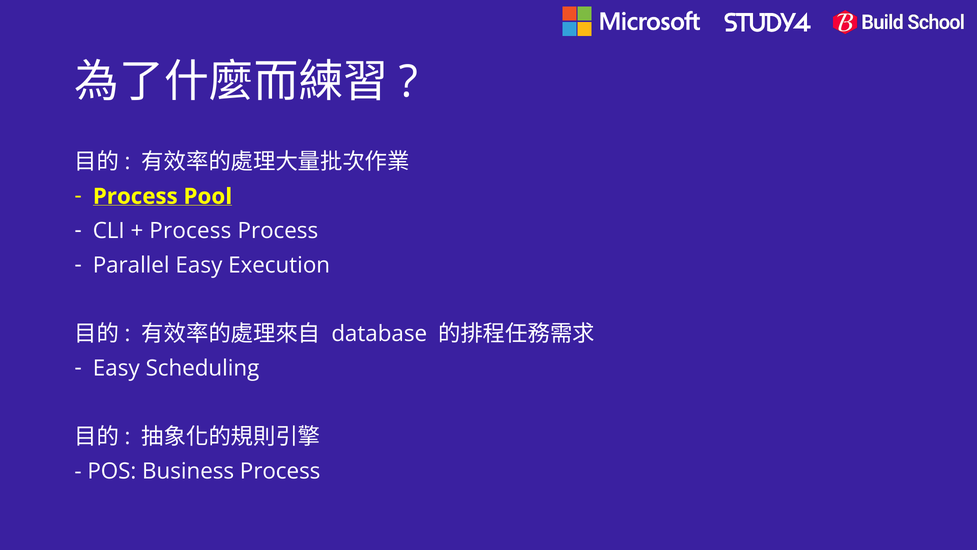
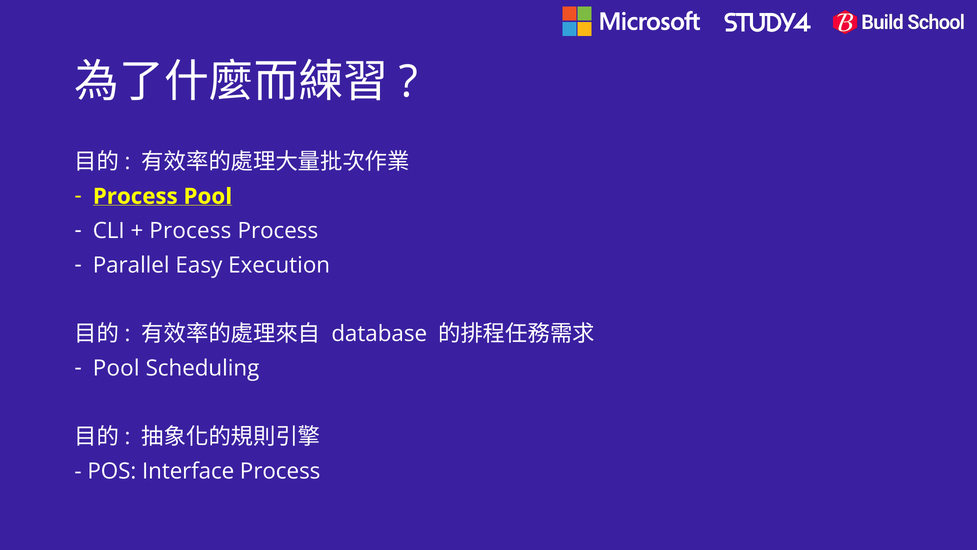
Easy at (116, 368): Easy -> Pool
Business: Business -> Interface
